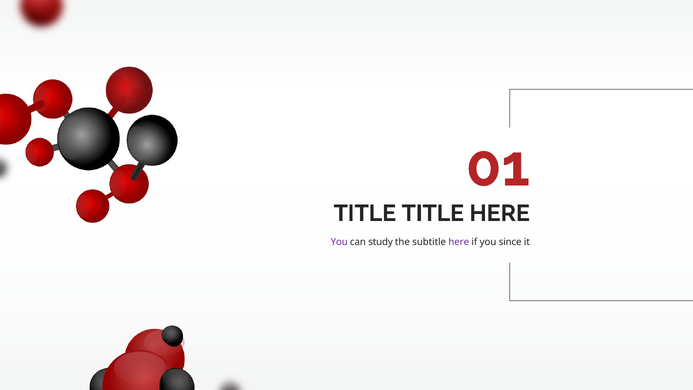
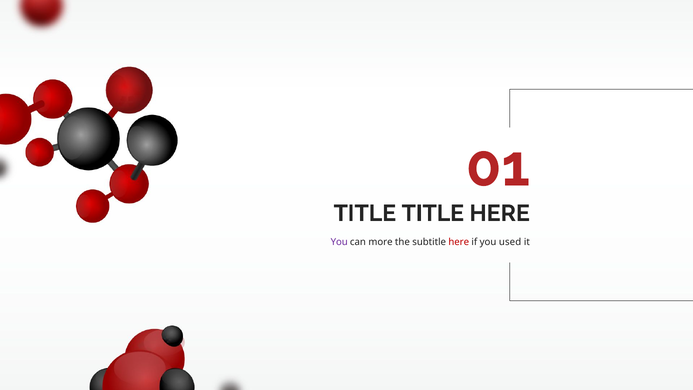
study: study -> more
here at (459, 242) colour: purple -> red
since: since -> used
